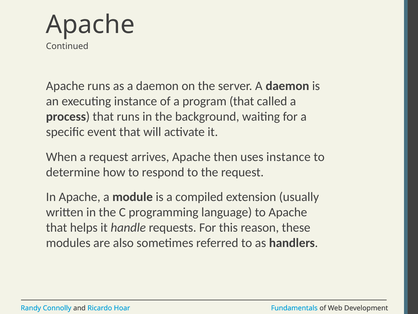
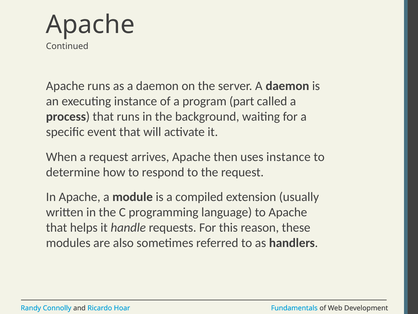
program that: that -> part
